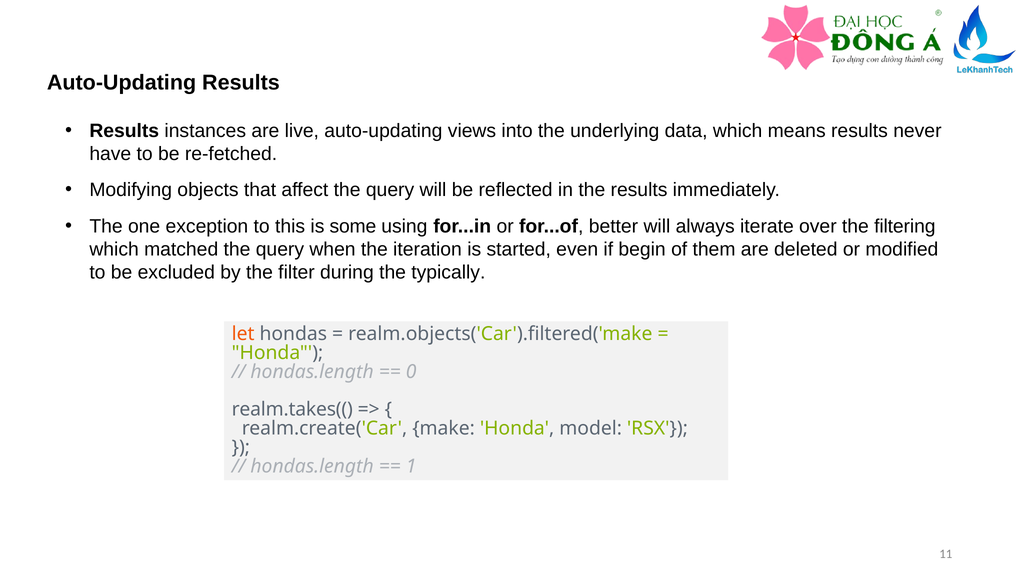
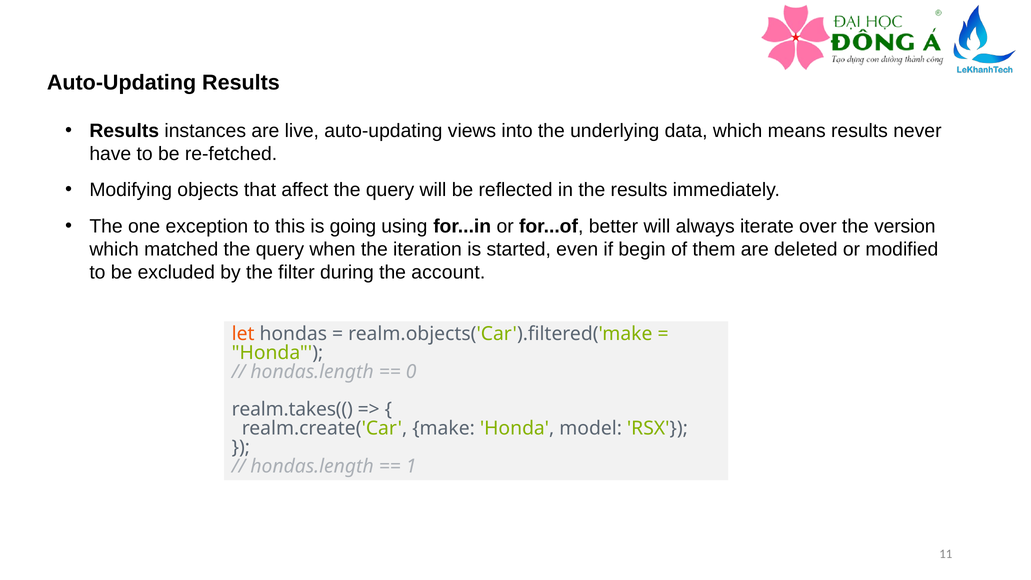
some: some -> going
filtering: filtering -> version
typically: typically -> account
